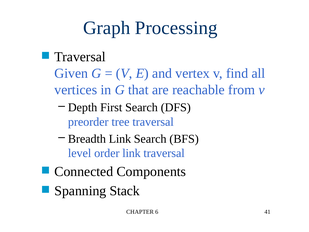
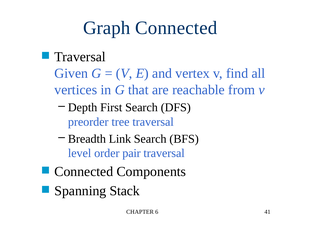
Graph Processing: Processing -> Connected
order link: link -> pair
